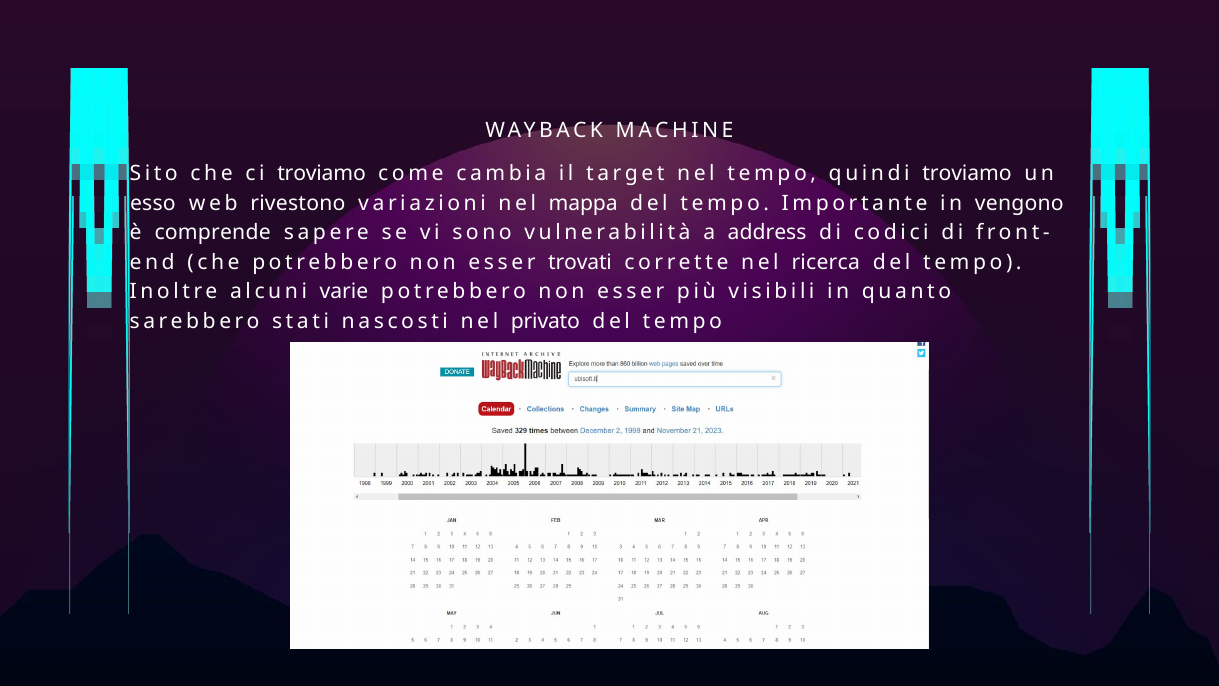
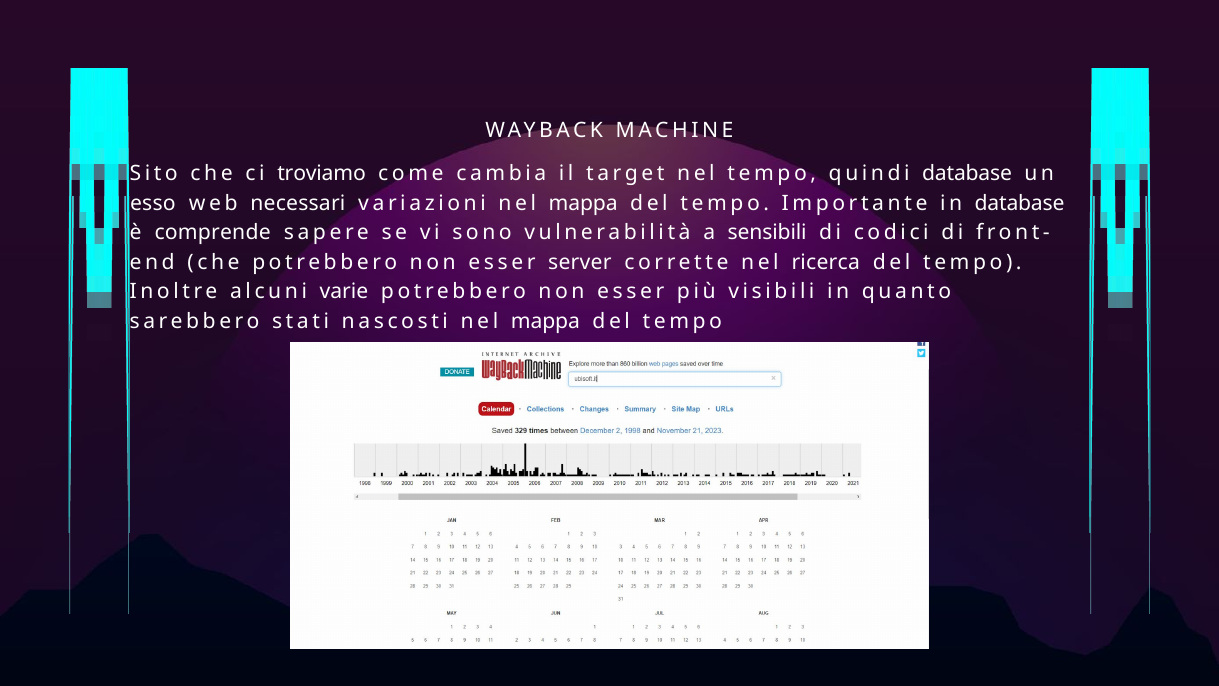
quindi troviamo: troviamo -> database
rivestono: rivestono -> necessari
in vengono: vengono -> database
address: address -> sensibili
trovati: trovati -> server
nascosti nel privato: privato -> mappa
